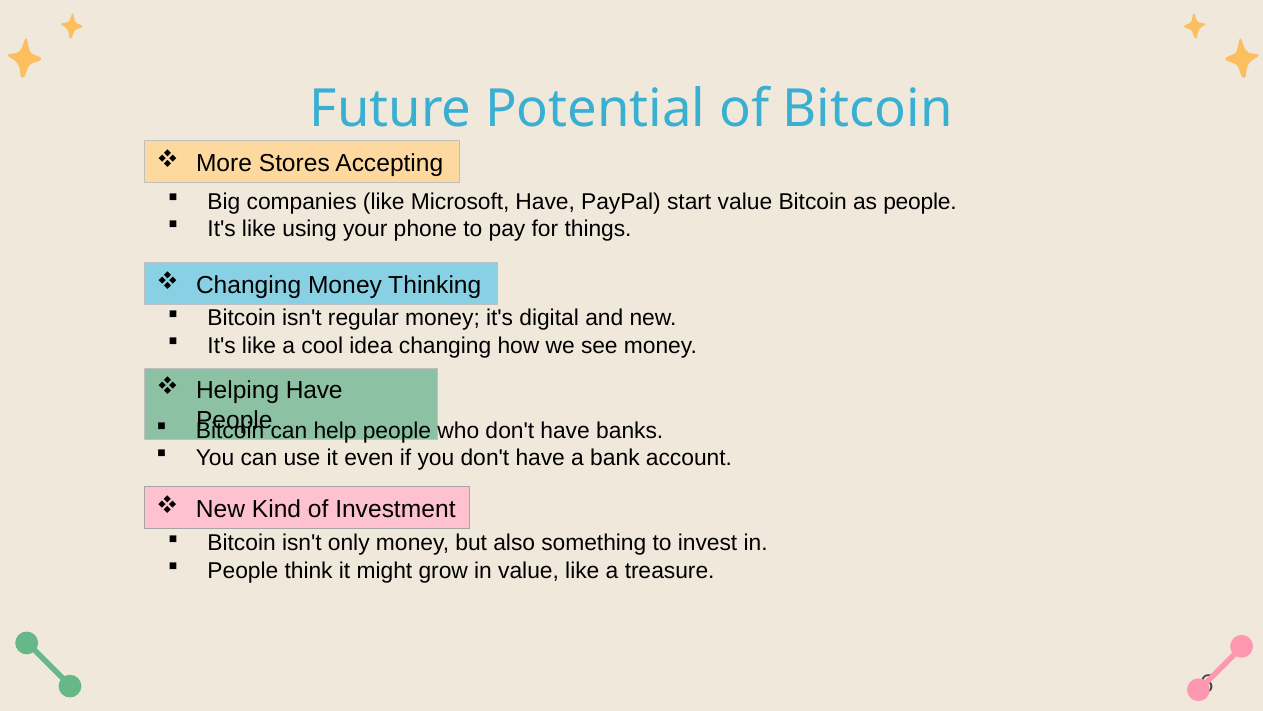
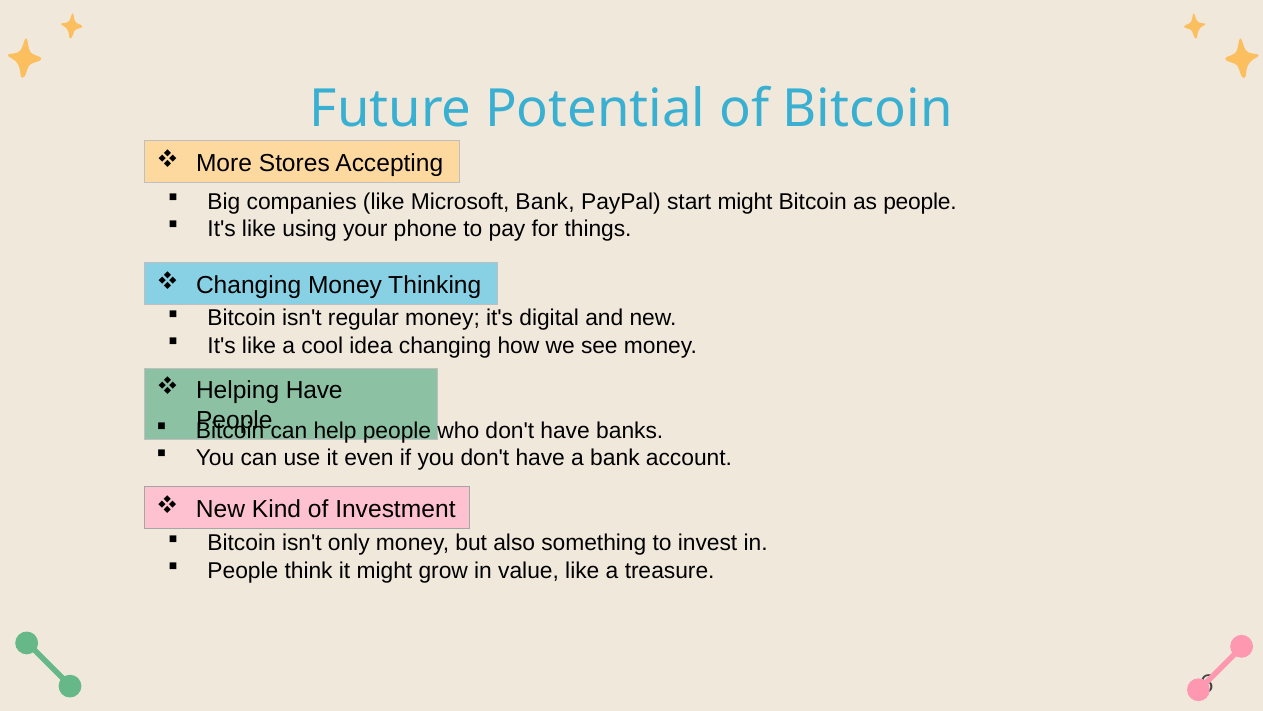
Microsoft Have: Have -> Bank
start value: value -> might
